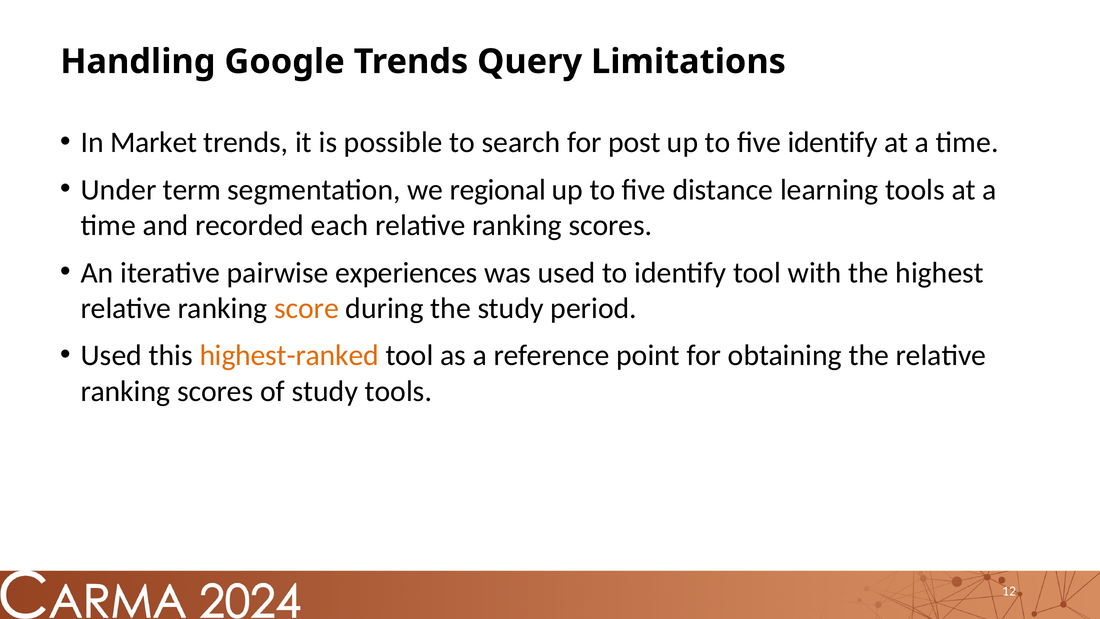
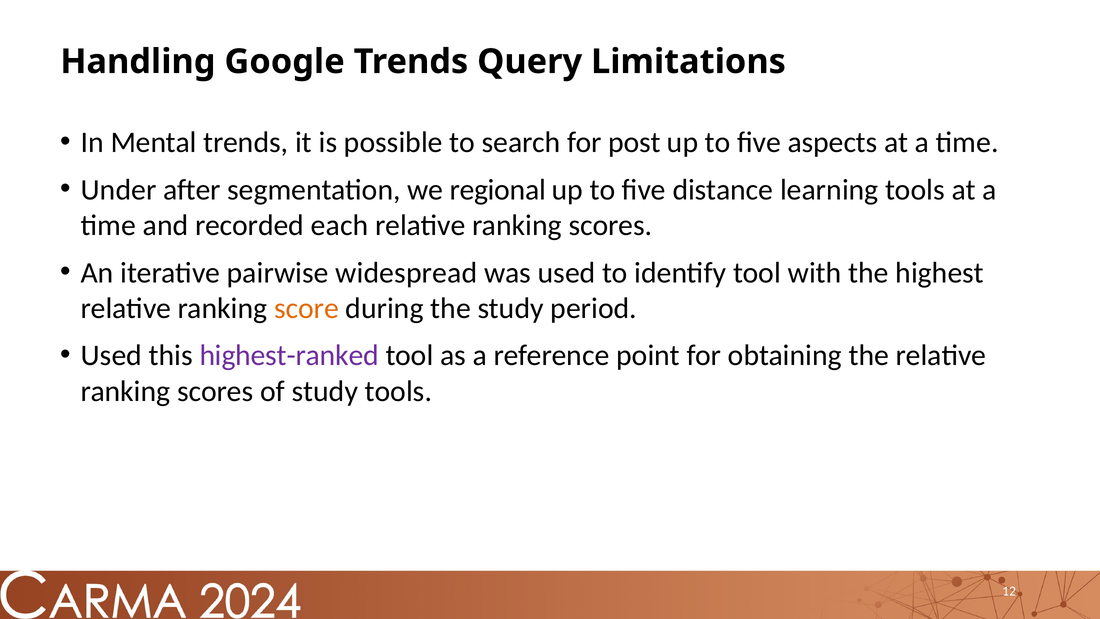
Market: Market -> Mental
five identify: identify -> aspects
term: term -> after
experiences: experiences -> widespread
highest-ranked colour: orange -> purple
